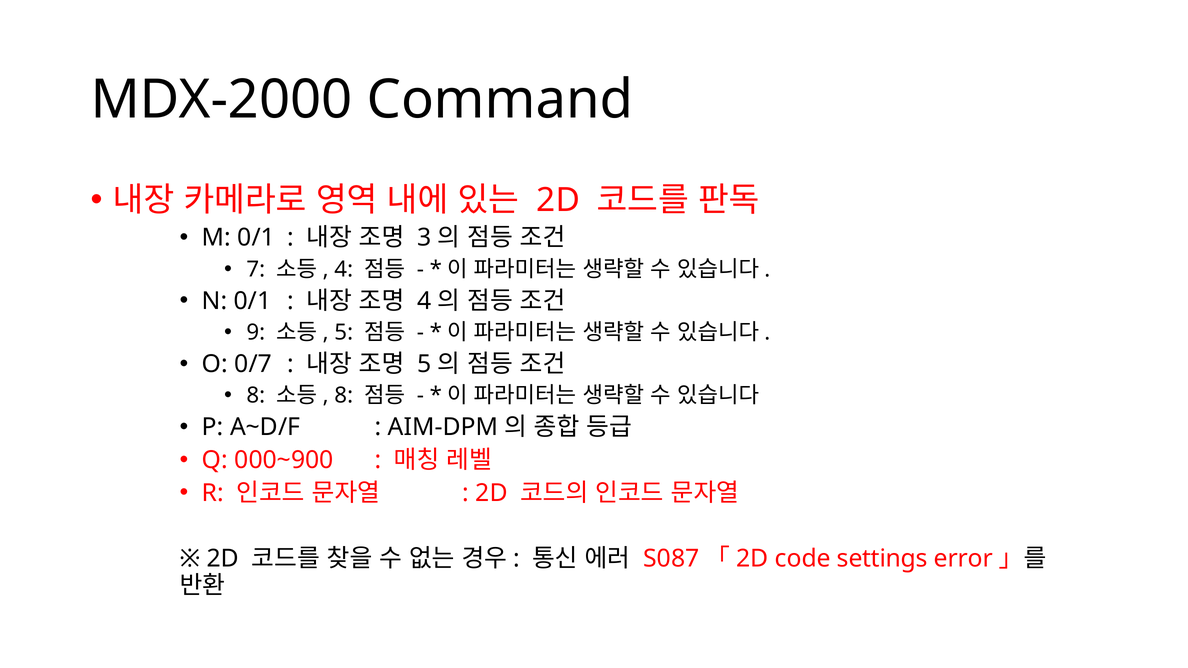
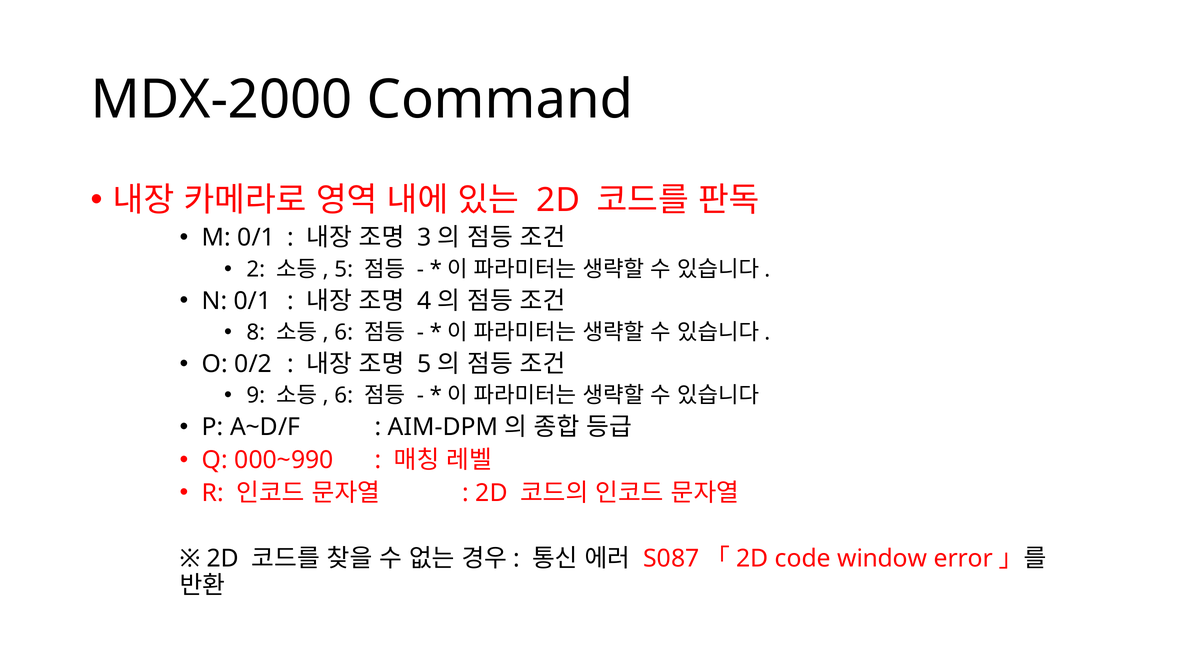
7: 7 -> 2
4 at (344, 269): 4 -> 5
9: 9 -> 8
5 at (344, 333): 5 -> 6
0/7: 0/7 -> 0/2
8 at (256, 396): 8 -> 9
8 at (344, 396): 8 -> 6
000~900: 000~900 -> 000~990
settings: settings -> window
